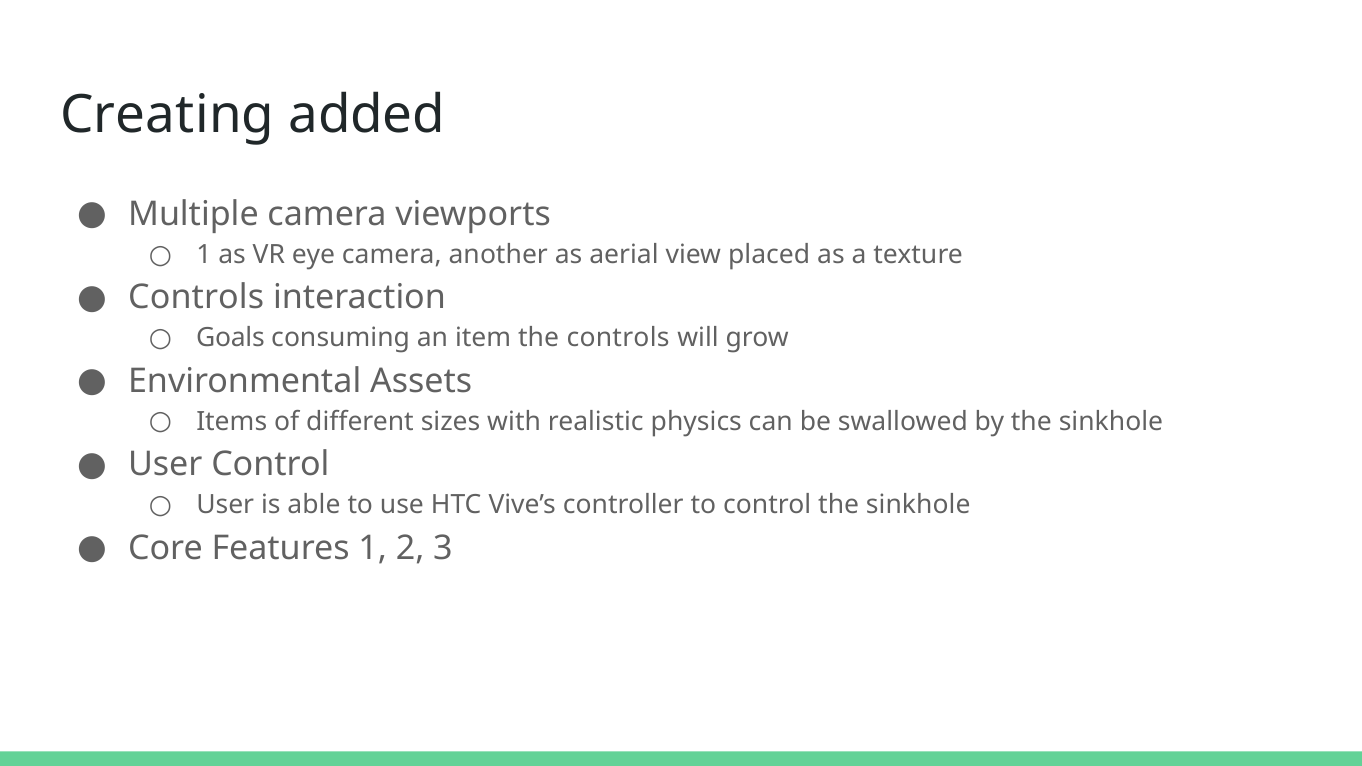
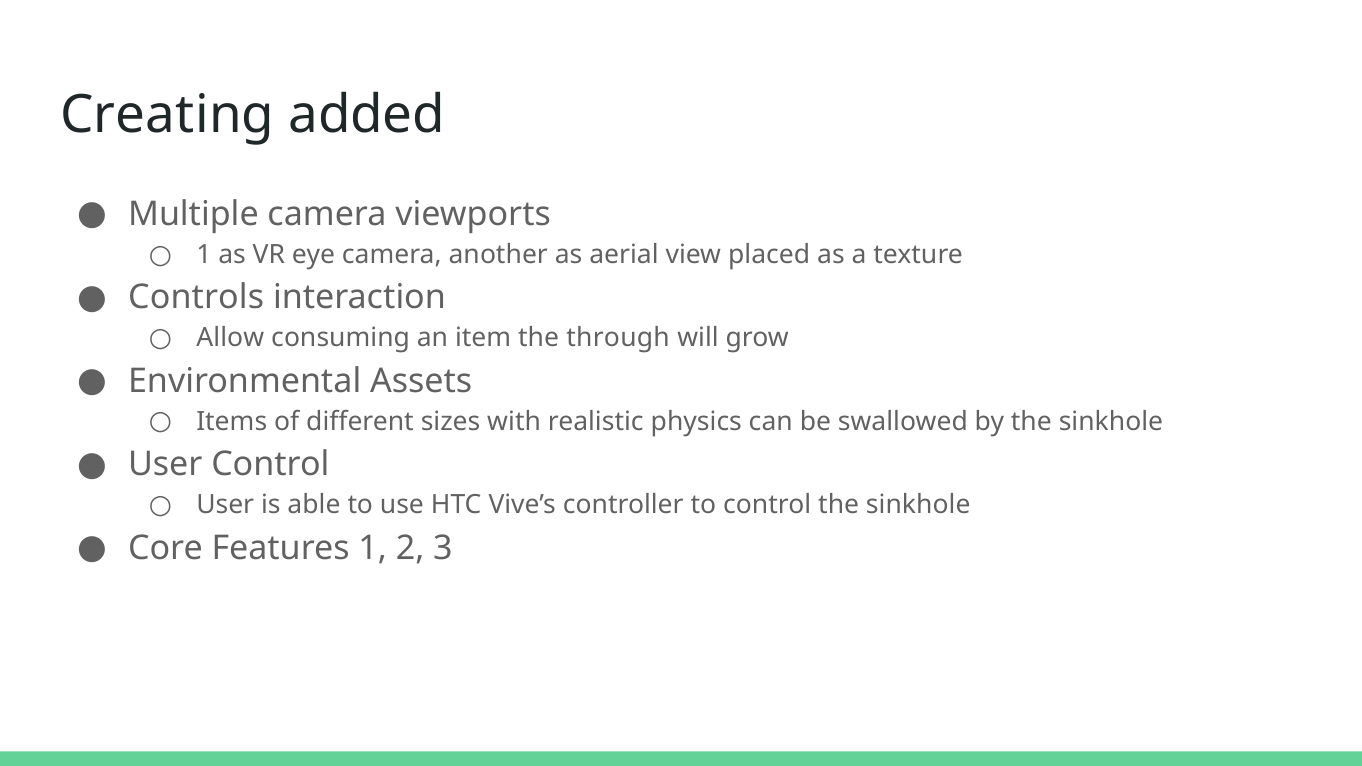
Goals: Goals -> Allow
the controls: controls -> through
